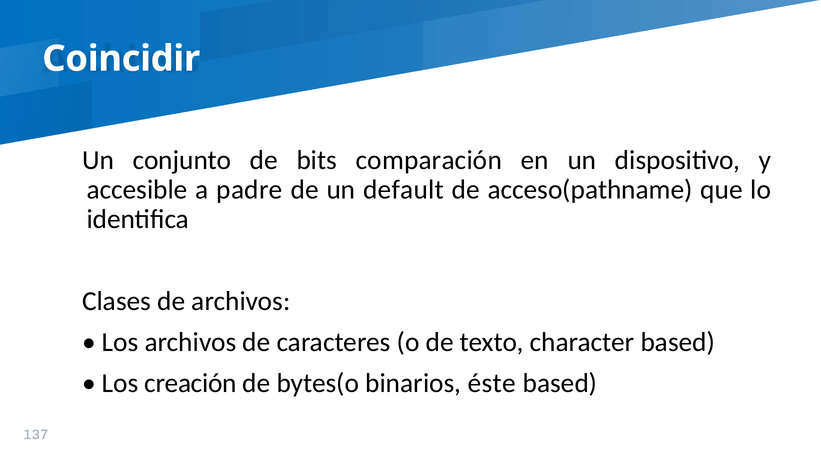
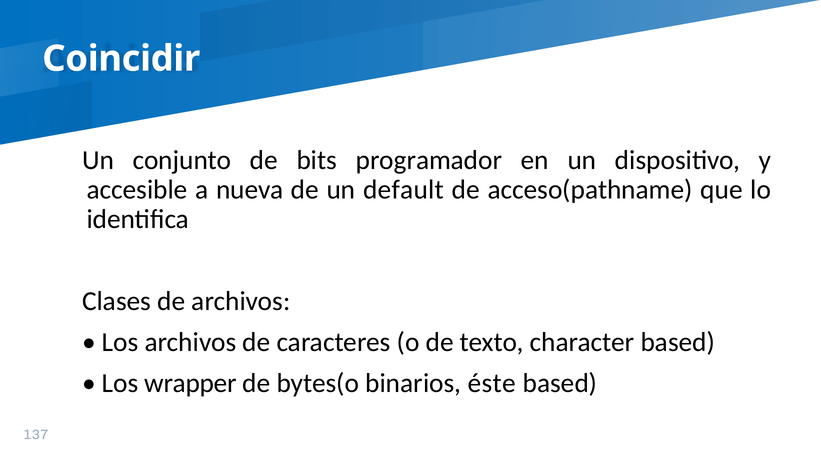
comparación: comparación -> programador
padre: padre -> nueva
creación: creación -> wrapper
